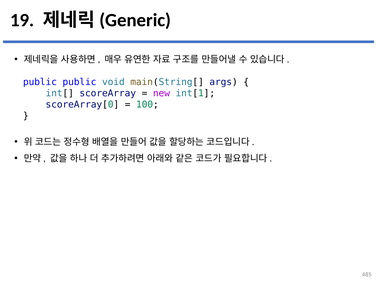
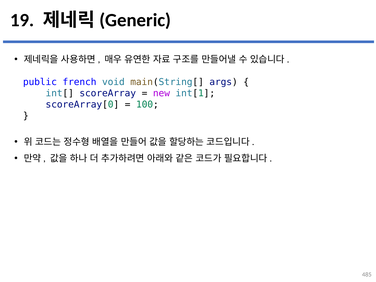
public public: public -> french
